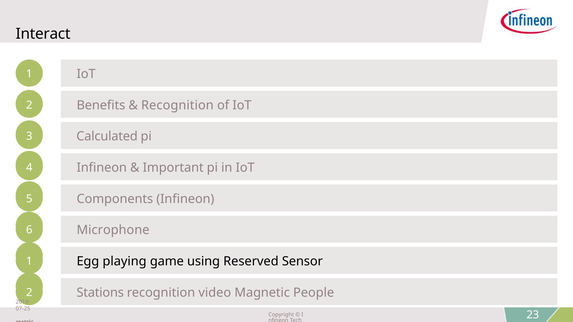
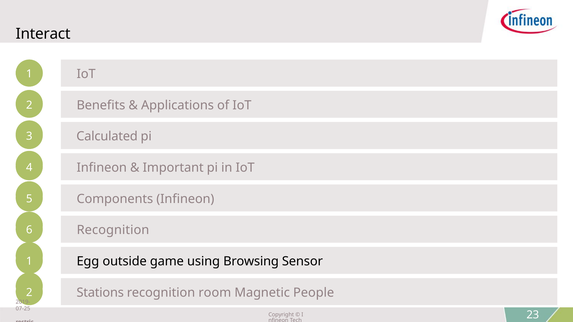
Recognition at (177, 105): Recognition -> Applications
Microphone at (113, 230): Microphone -> Recognition
playing: playing -> outside
using Reserved: Reserved -> Browsing
video: video -> room
